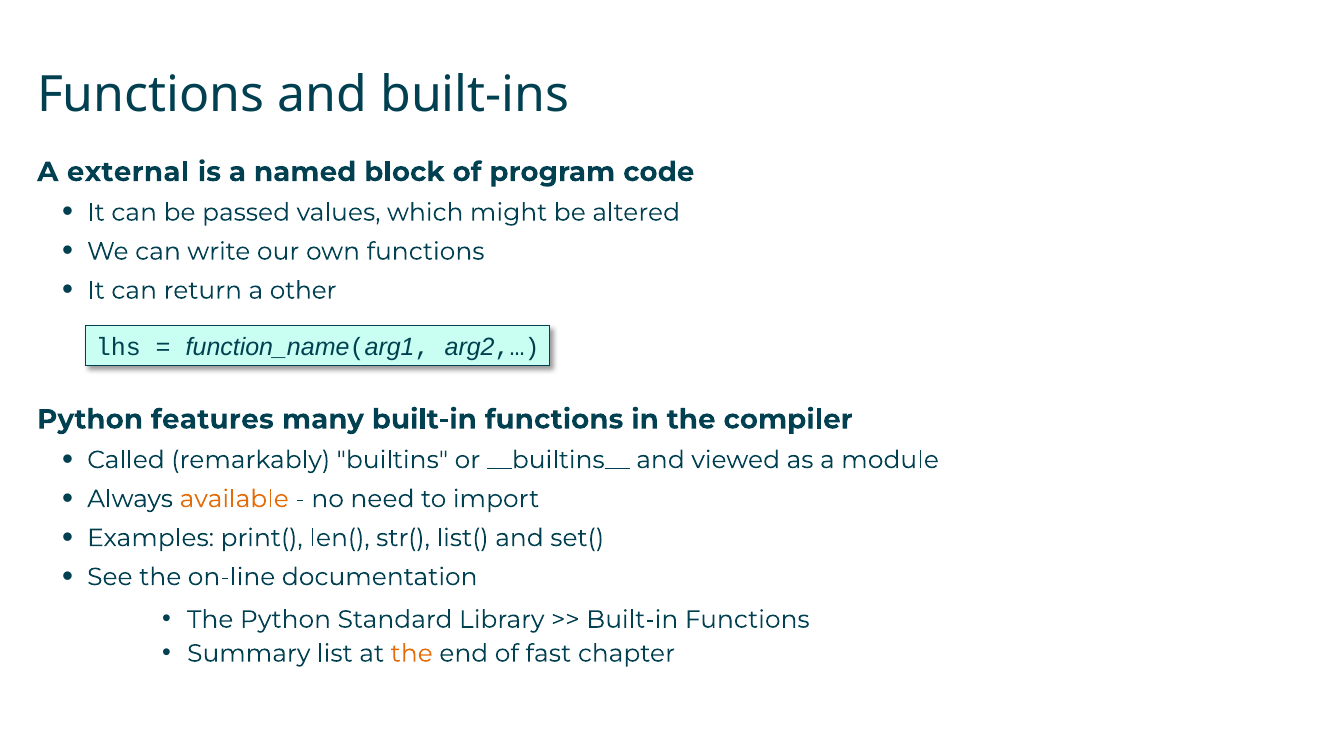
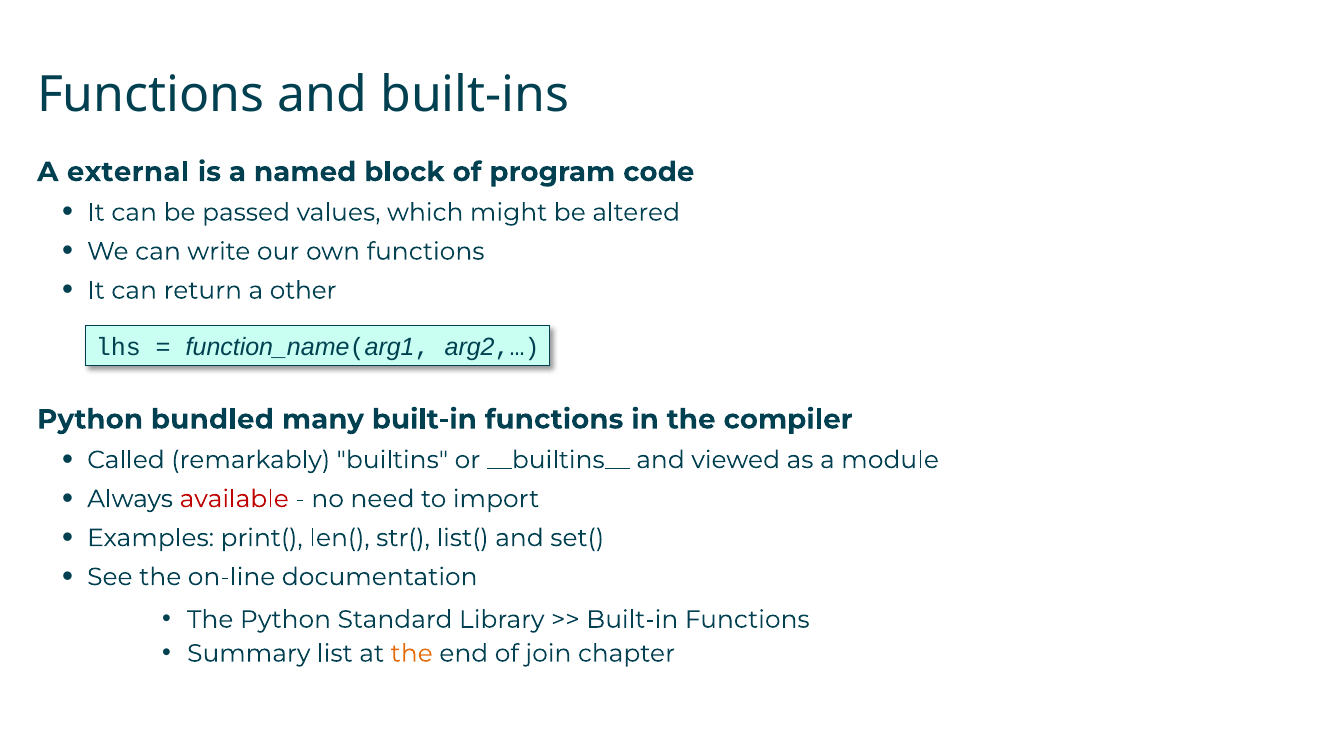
features: features -> bundled
available colour: orange -> red
fast: fast -> join
